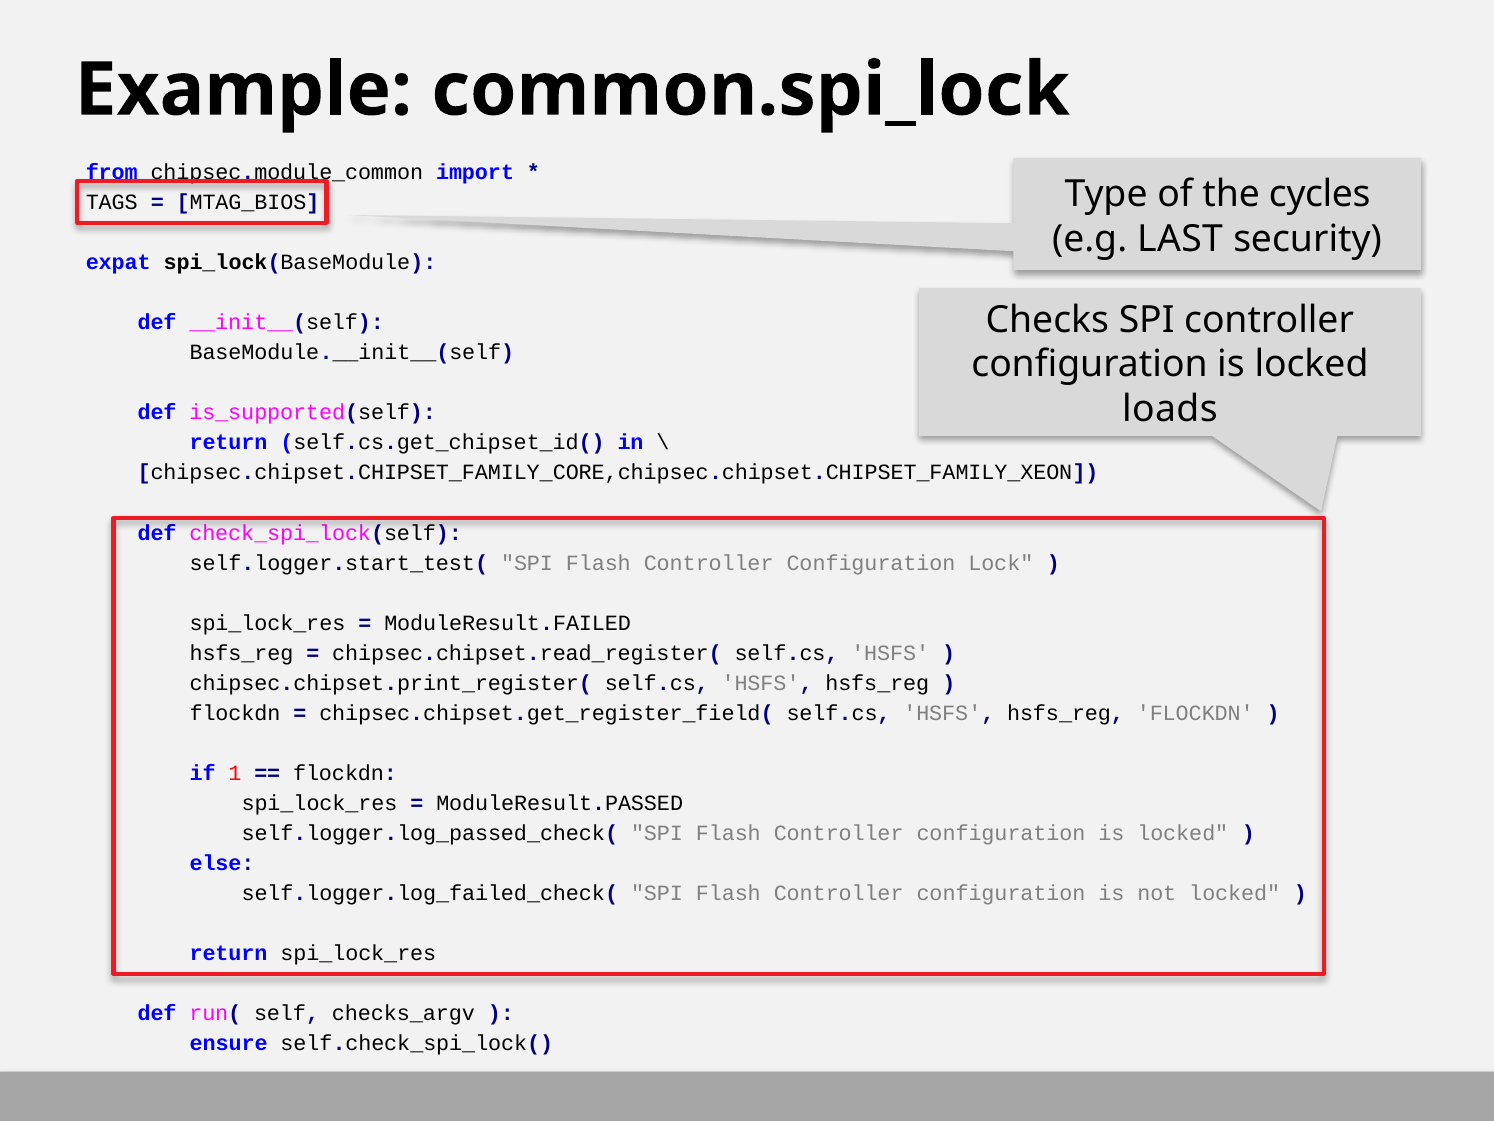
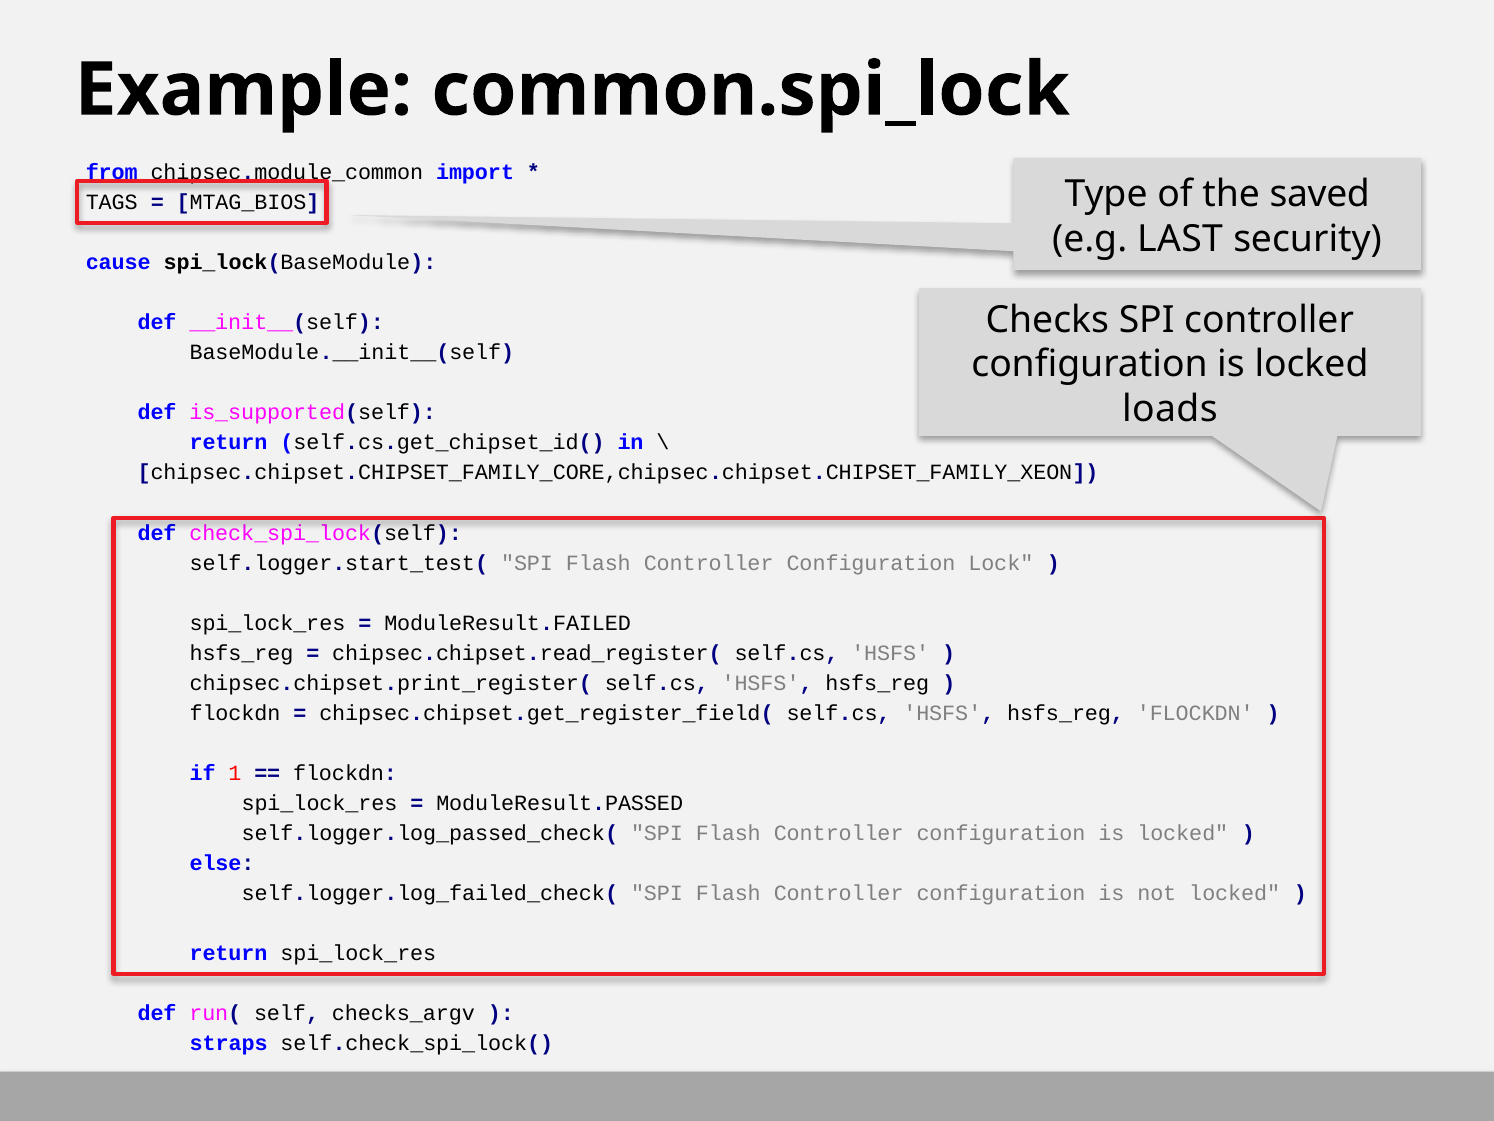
cycles: cycles -> saved
expat: expat -> cause
ensure: ensure -> straps
